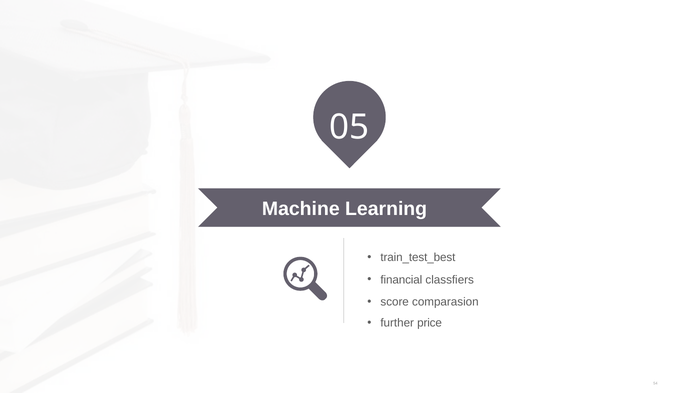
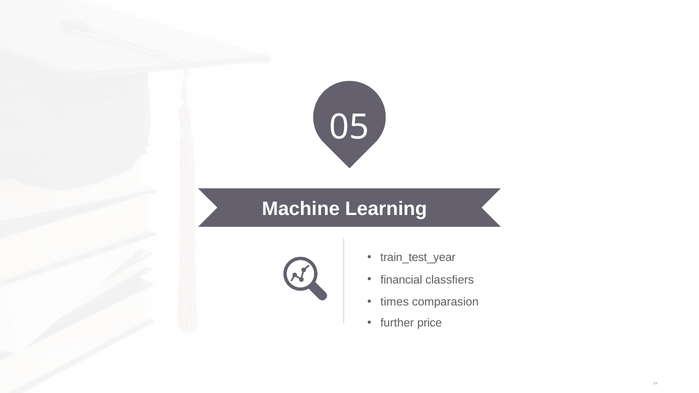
train_test_best: train_test_best -> train_test_year
score: score -> times
